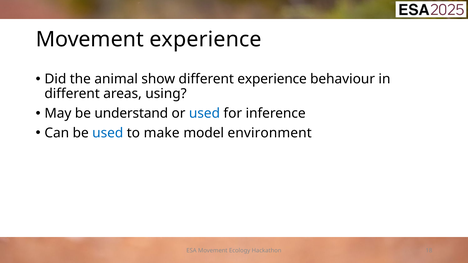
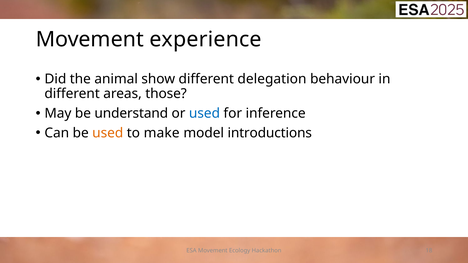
different experience: experience -> delegation
using: using -> those
used at (108, 133) colour: blue -> orange
environment: environment -> introductions
